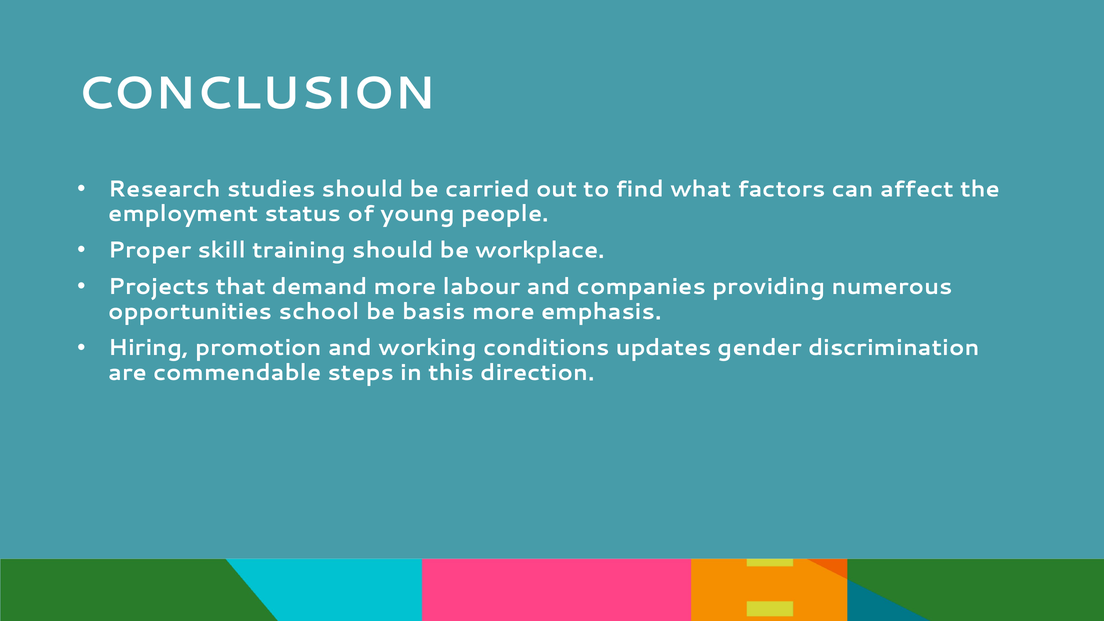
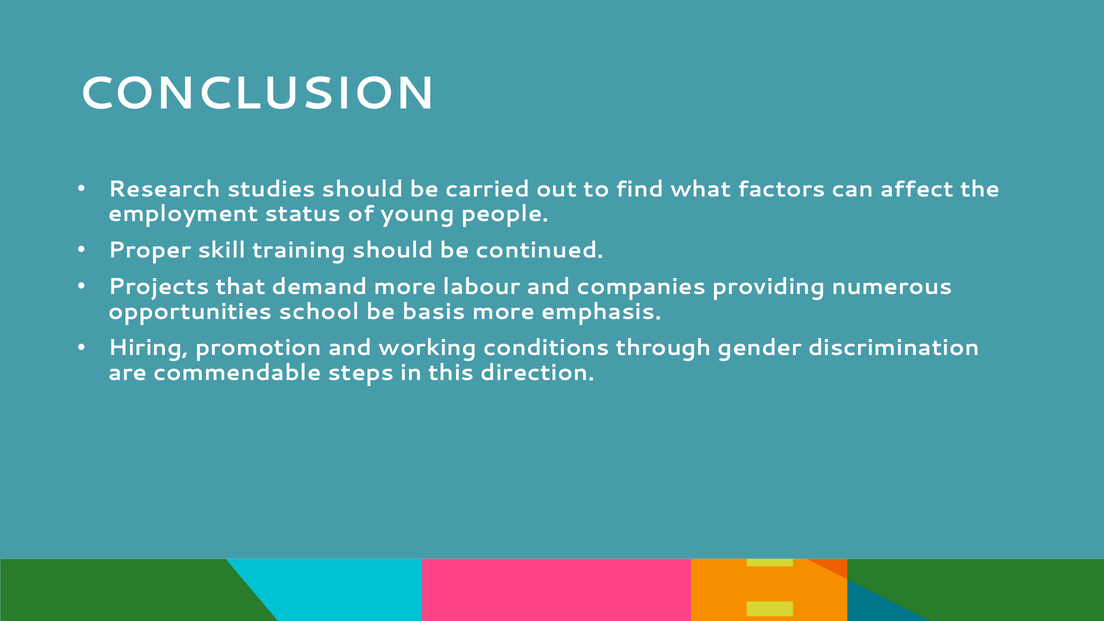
workplace: workplace -> continued
updates: updates -> through
